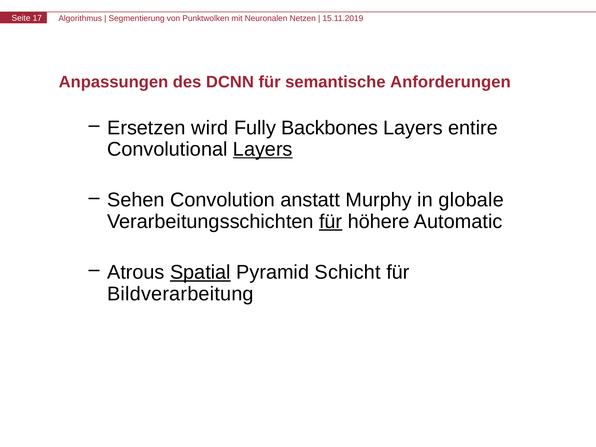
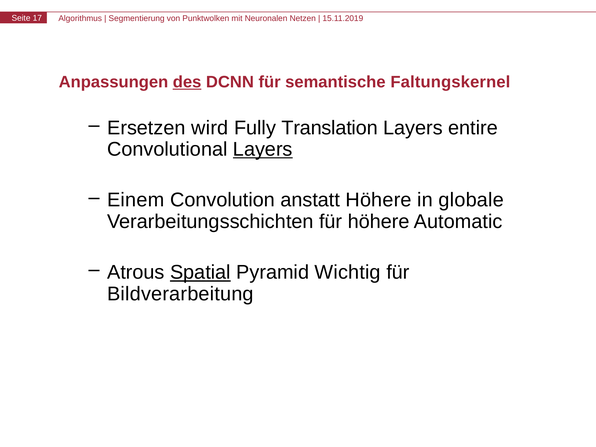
des underline: none -> present
Anforderungen: Anforderungen -> Faltungskernel
Backbones: Backbones -> Translation
Sehen: Sehen -> Einem
anstatt Murphy: Murphy -> Höhere
für at (331, 222) underline: present -> none
Schicht: Schicht -> Wichtig
